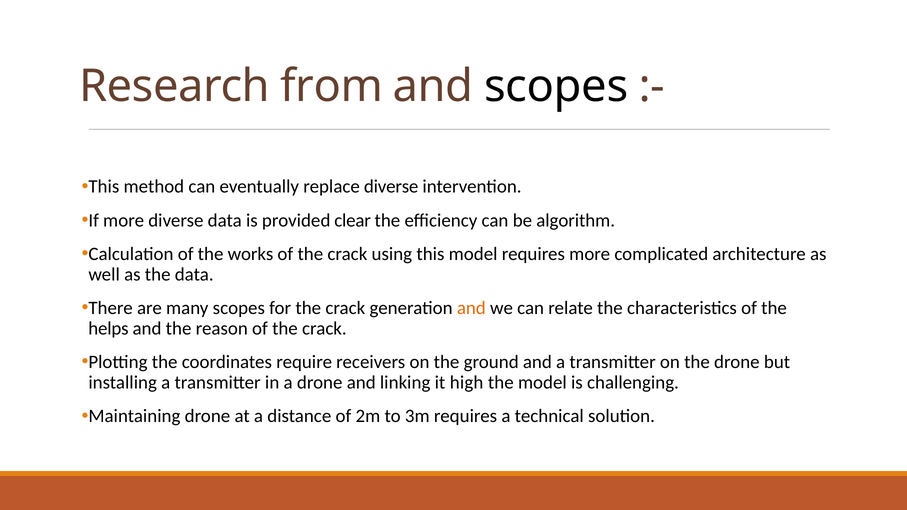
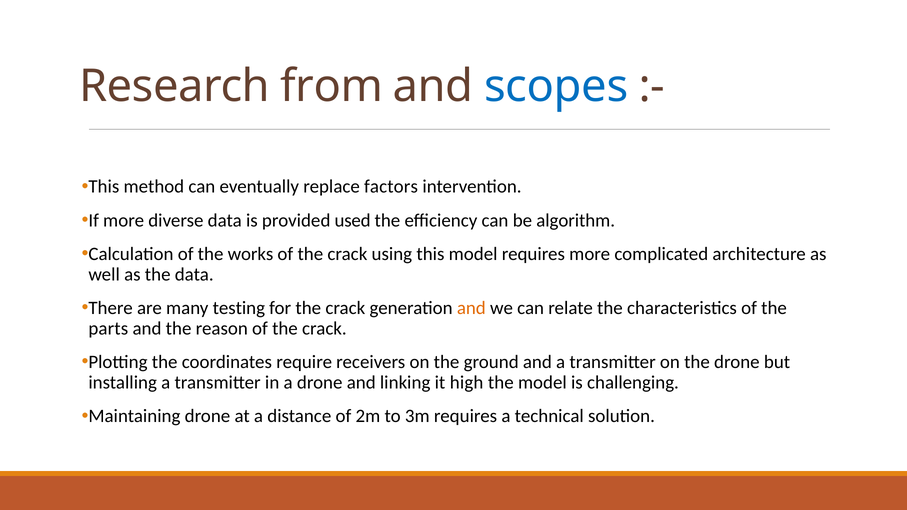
scopes at (556, 86) colour: black -> blue
replace diverse: diverse -> factors
clear: clear -> used
many scopes: scopes -> testing
helps: helps -> parts
